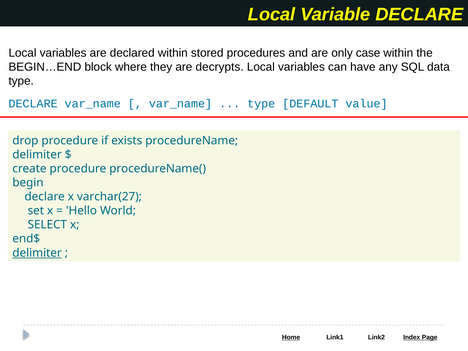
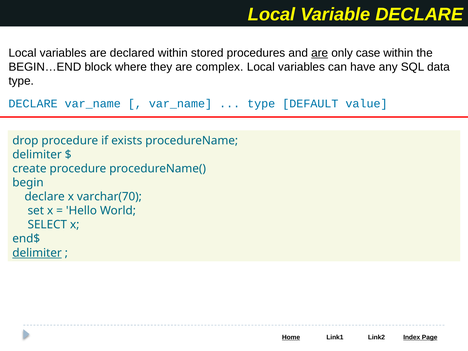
are at (320, 53) underline: none -> present
decrypts: decrypts -> complex
varchar(27: varchar(27 -> varchar(70
